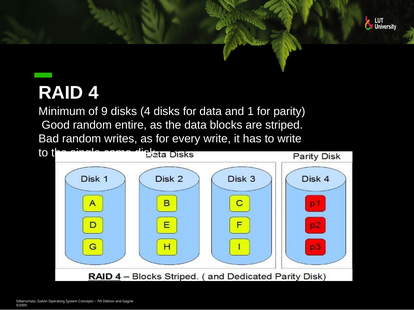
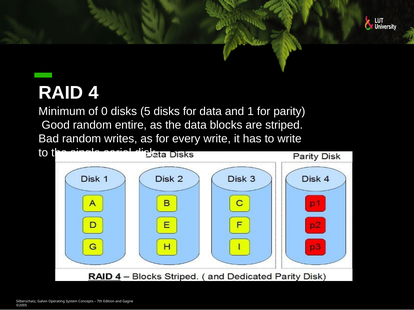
9: 9 -> 0
disks 4: 4 -> 5
come: come -> serial
